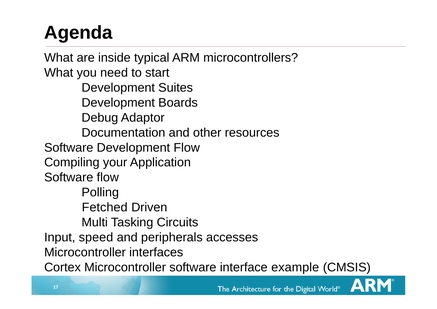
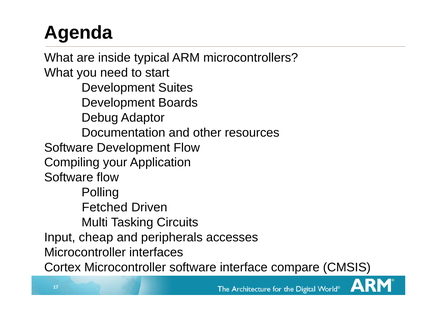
speed: speed -> cheap
example: example -> compare
